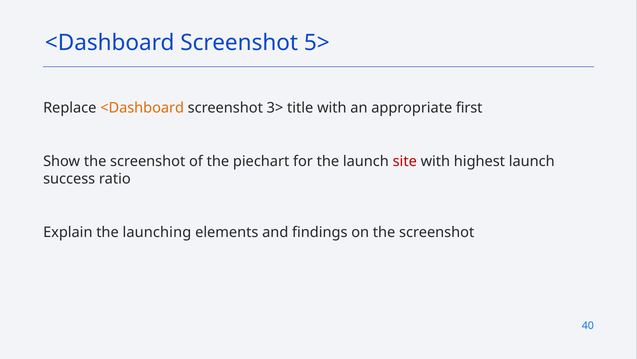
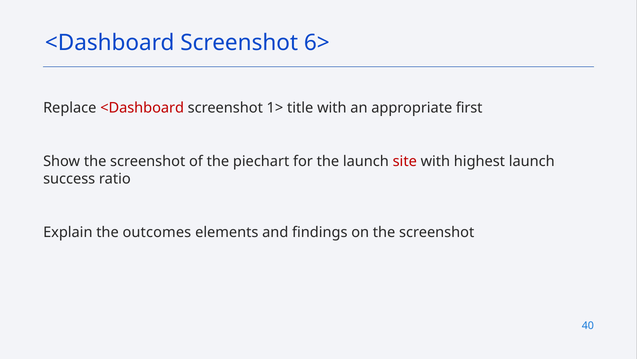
5>: 5> -> 6>
<Dashboard at (142, 108) colour: orange -> red
3>: 3> -> 1>
launching: launching -> outcomes
